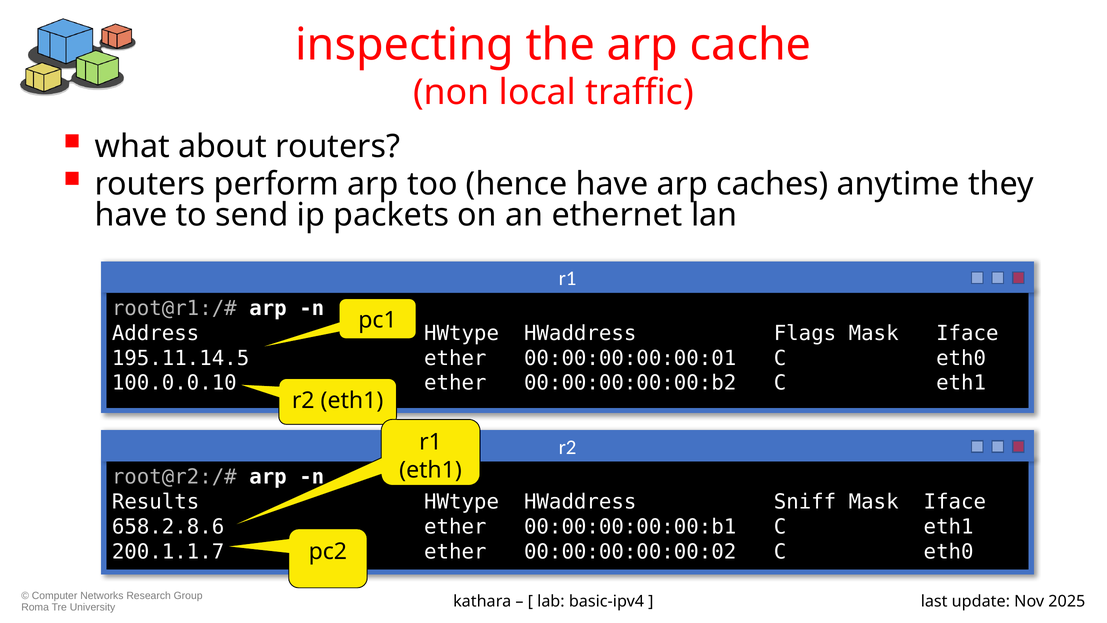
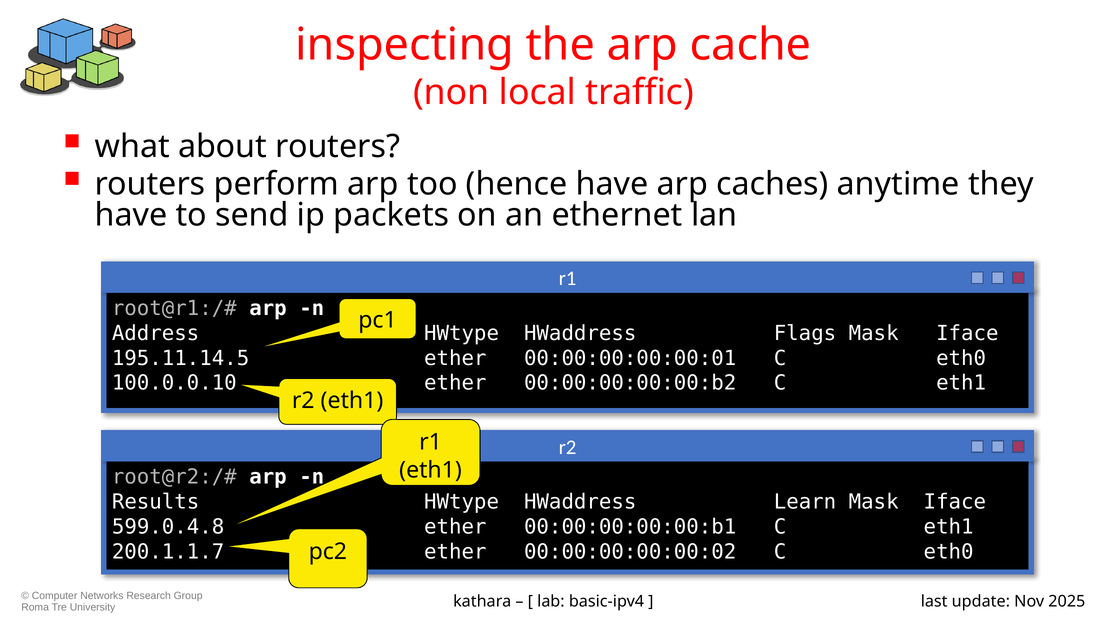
Sniff: Sniff -> Learn
658.2.8.6: 658.2.8.6 -> 599.0.4.8
